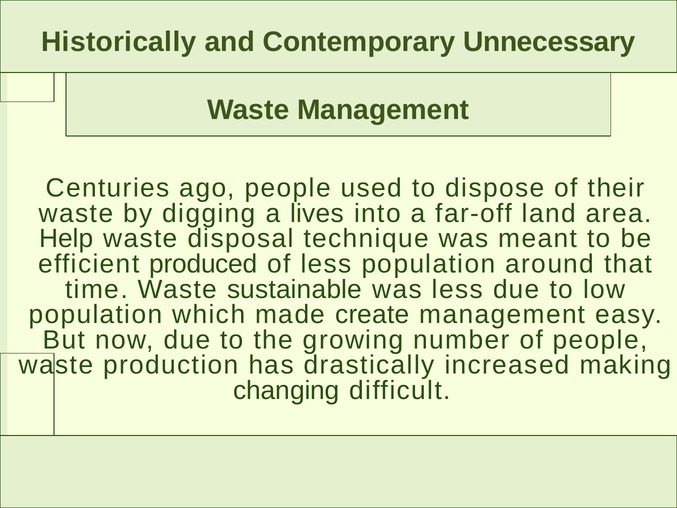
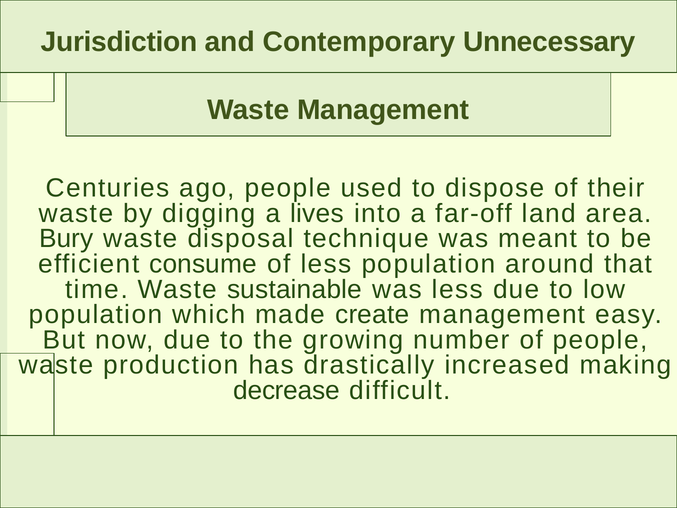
Historically: Historically -> Jurisdiction
Help: Help -> Bury
produced: produced -> consume
changing: changing -> decrease
